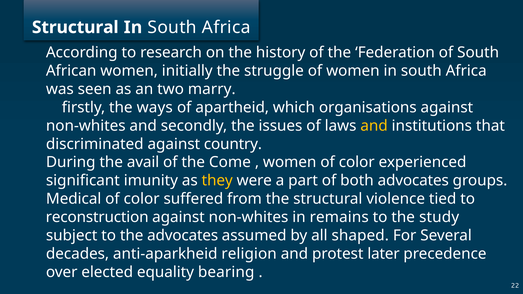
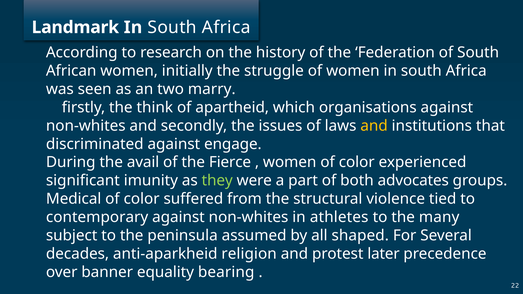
Structural at (75, 27): Structural -> Landmark
ways: ways -> think
country: country -> engage
Come: Come -> Fierce
they colour: yellow -> light green
reconstruction: reconstruction -> contemporary
remains: remains -> athletes
study: study -> many
the advocates: advocates -> peninsula
elected: elected -> banner
